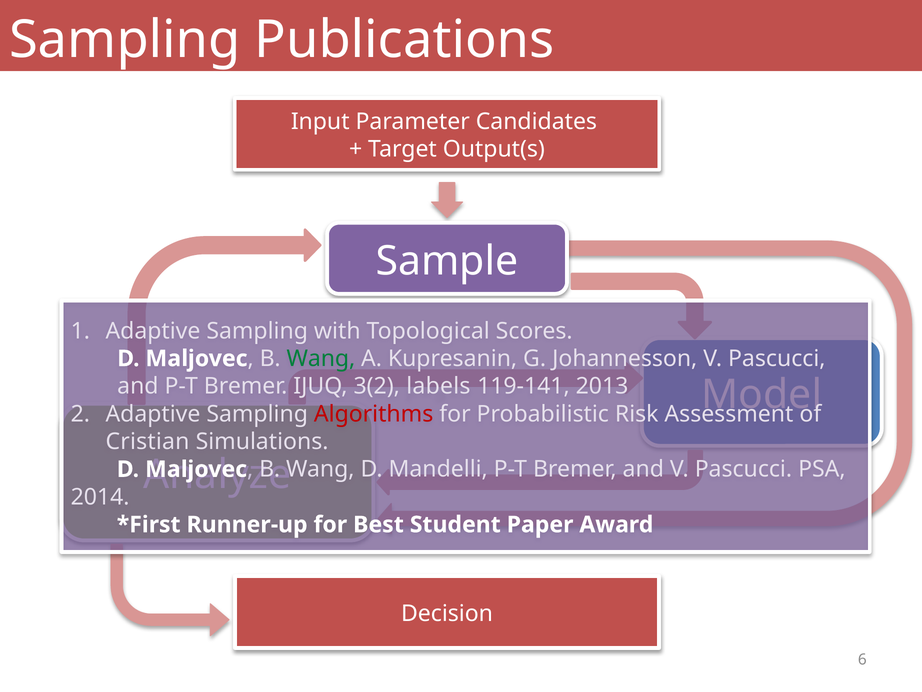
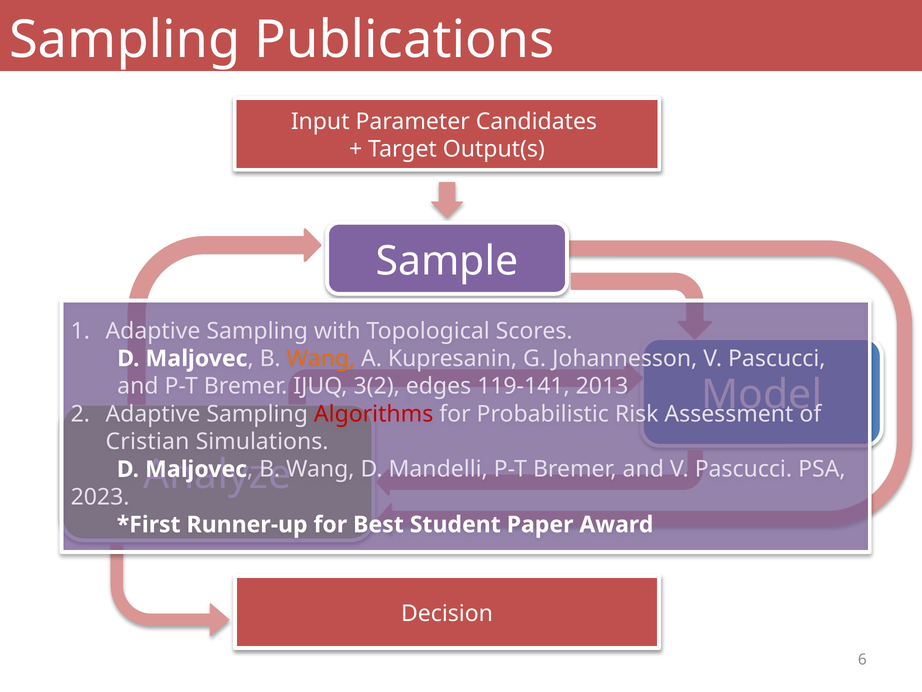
Wang at (321, 358) colour: green -> orange
labels: labels -> edges
2014: 2014 -> 2023
